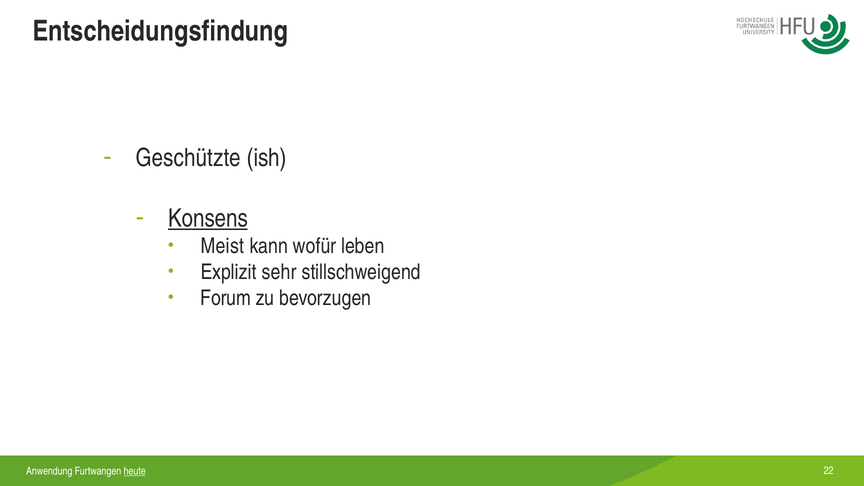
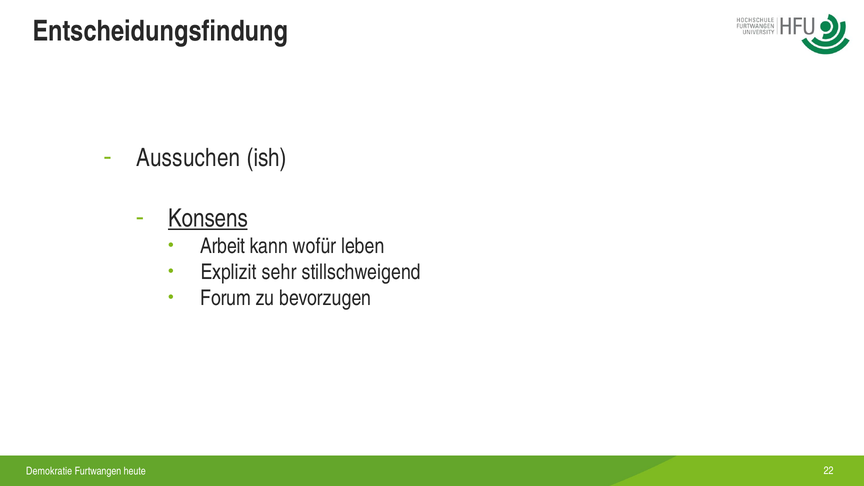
Geschützte: Geschützte -> Aussuchen
Meist: Meist -> Arbeit
Anwendung: Anwendung -> Demokratie
heute underline: present -> none
